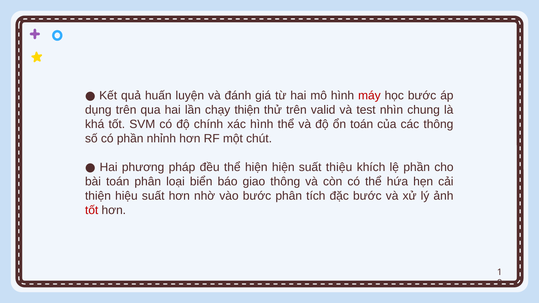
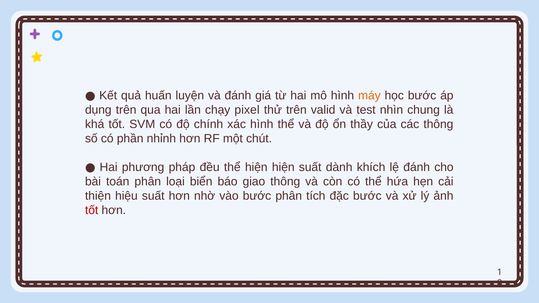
máy colour: red -> orange
chạy thiện: thiện -> pixel
ổn toán: toán -> thầy
thiệu: thiệu -> dành
lệ phần: phần -> đánh
